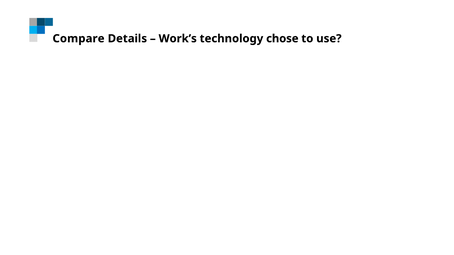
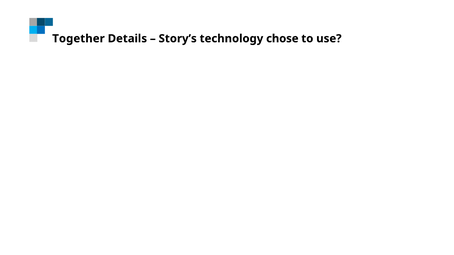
Compare: Compare -> Together
Work’s: Work’s -> Story’s
